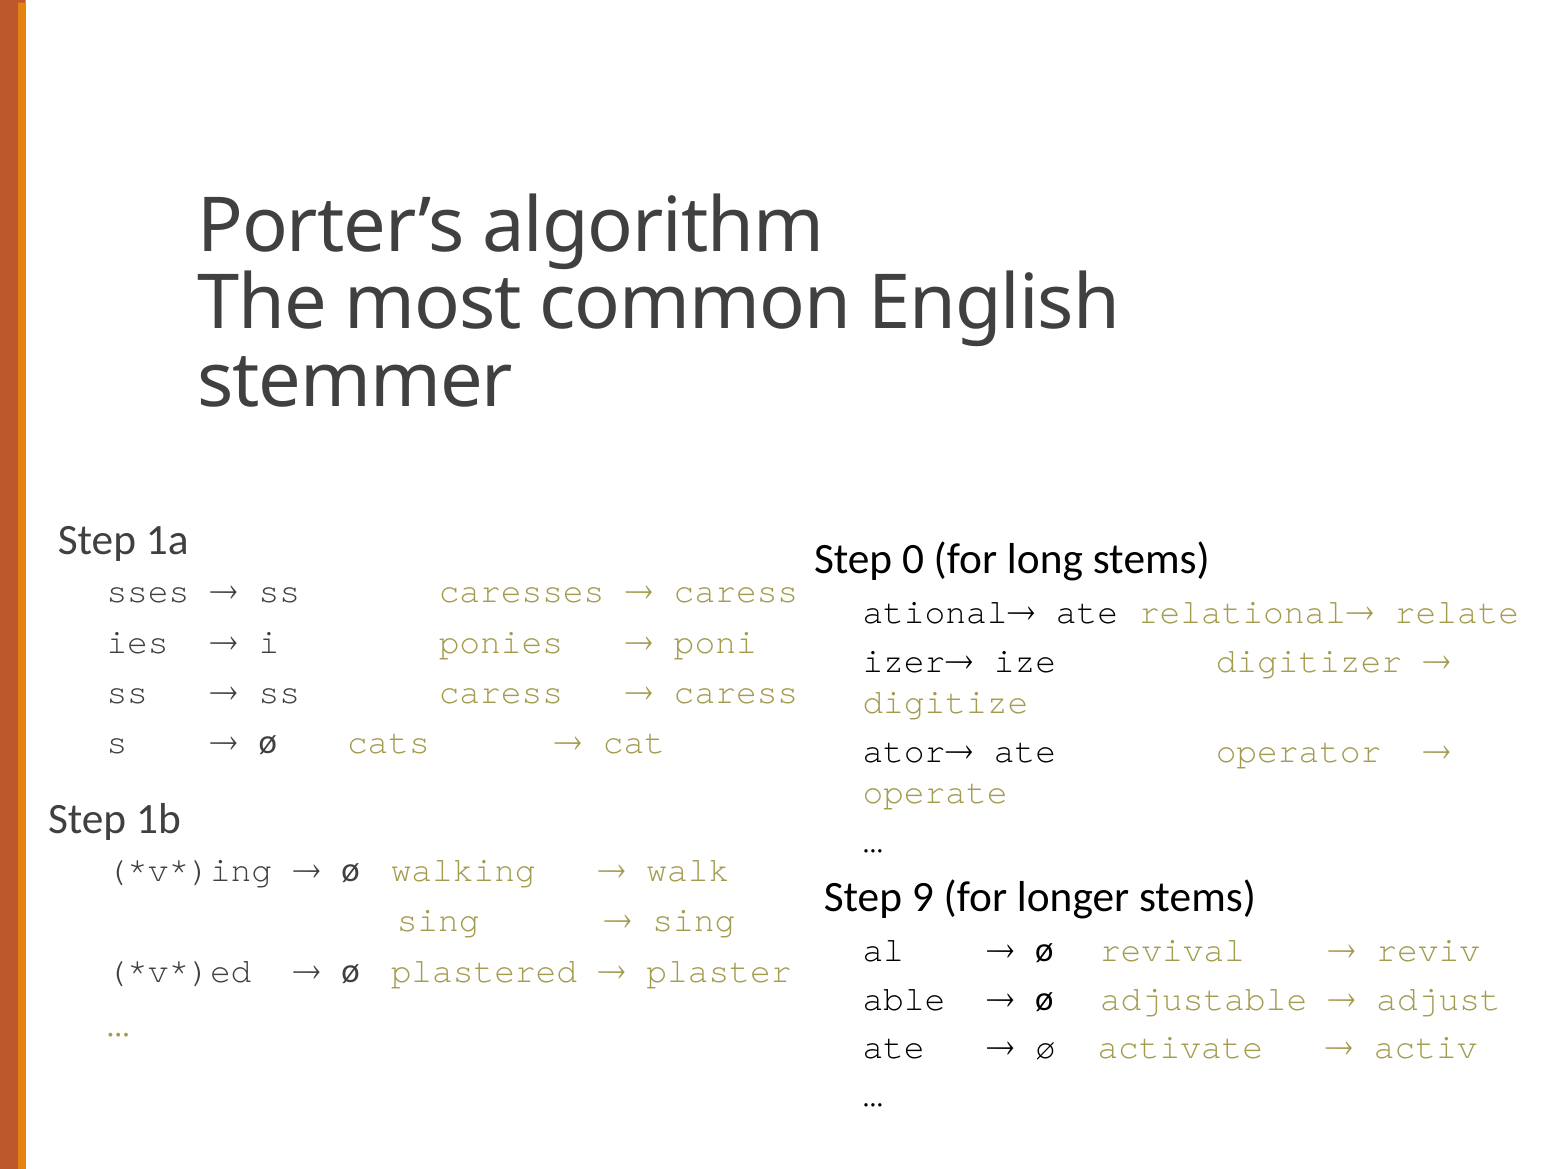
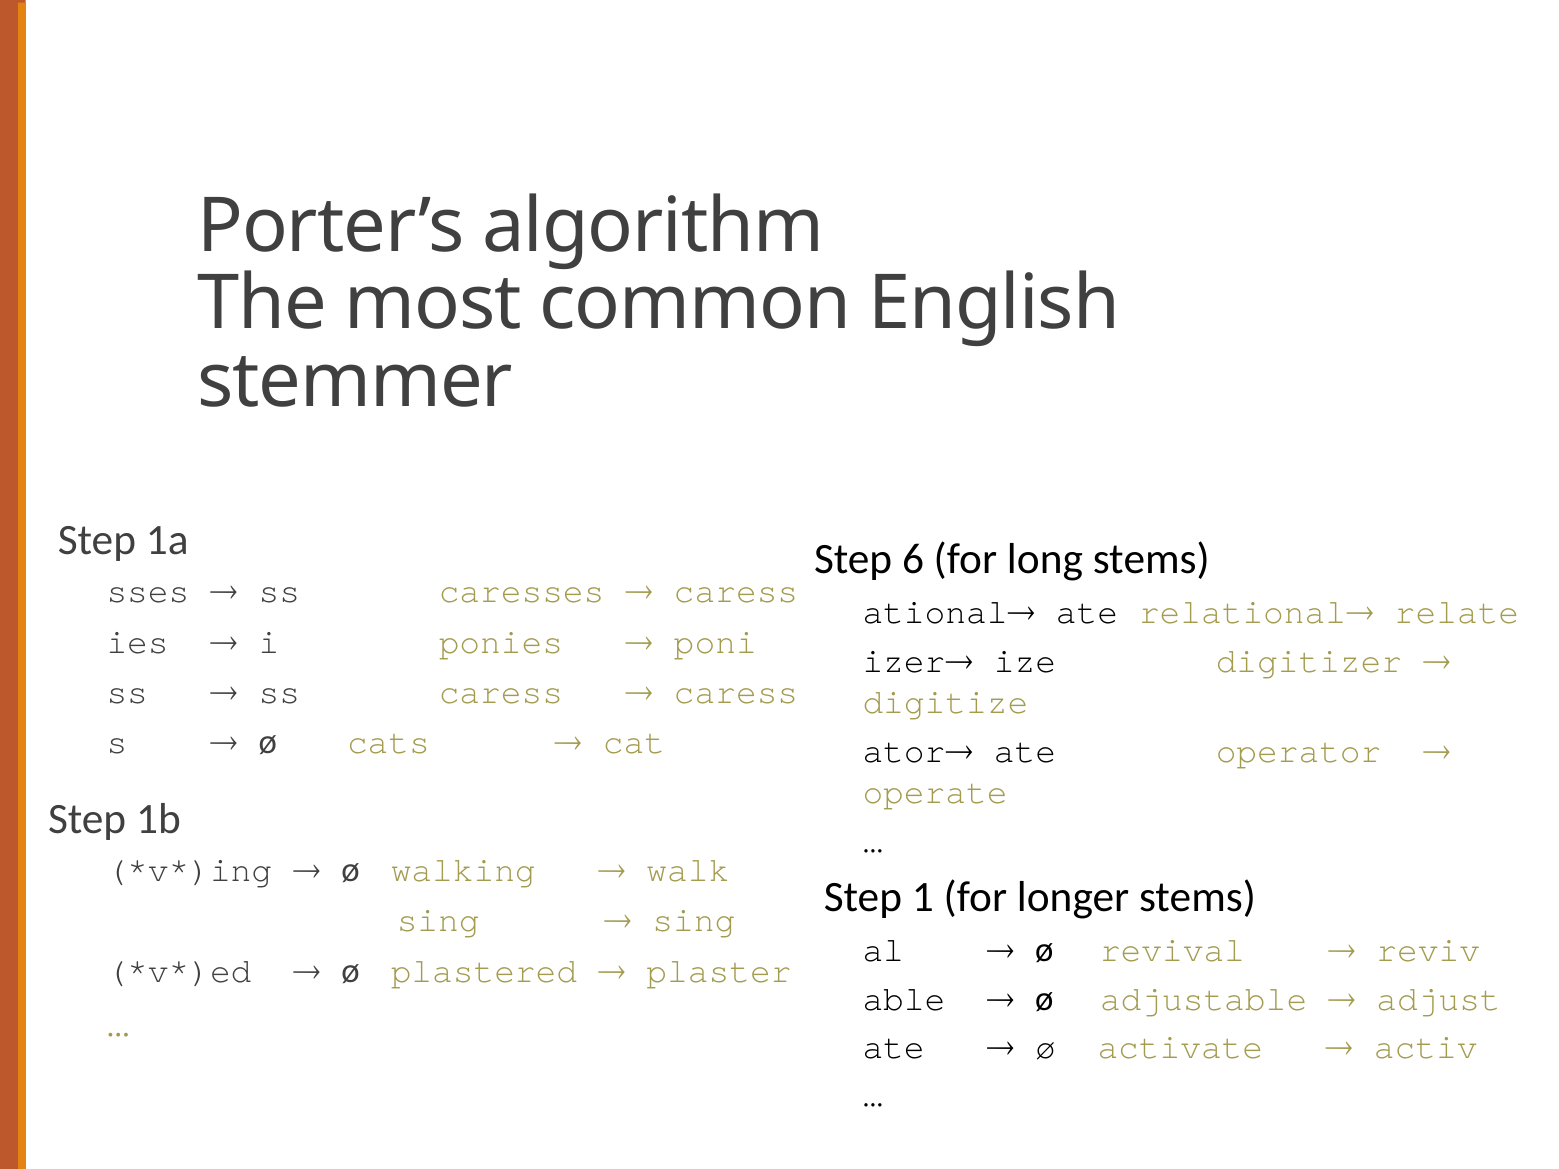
0: 0 -> 6
9: 9 -> 1
